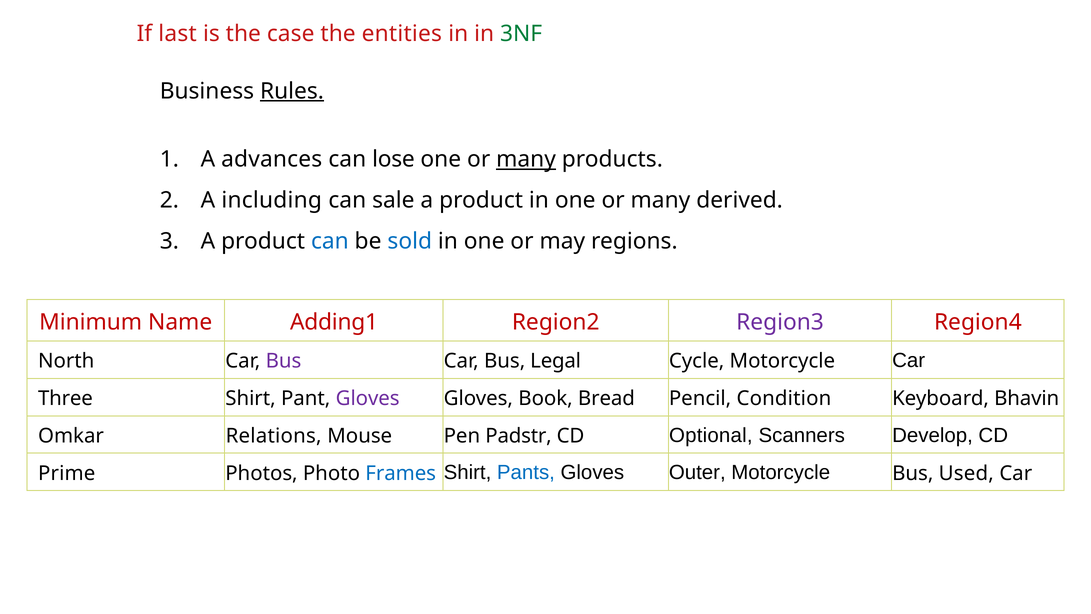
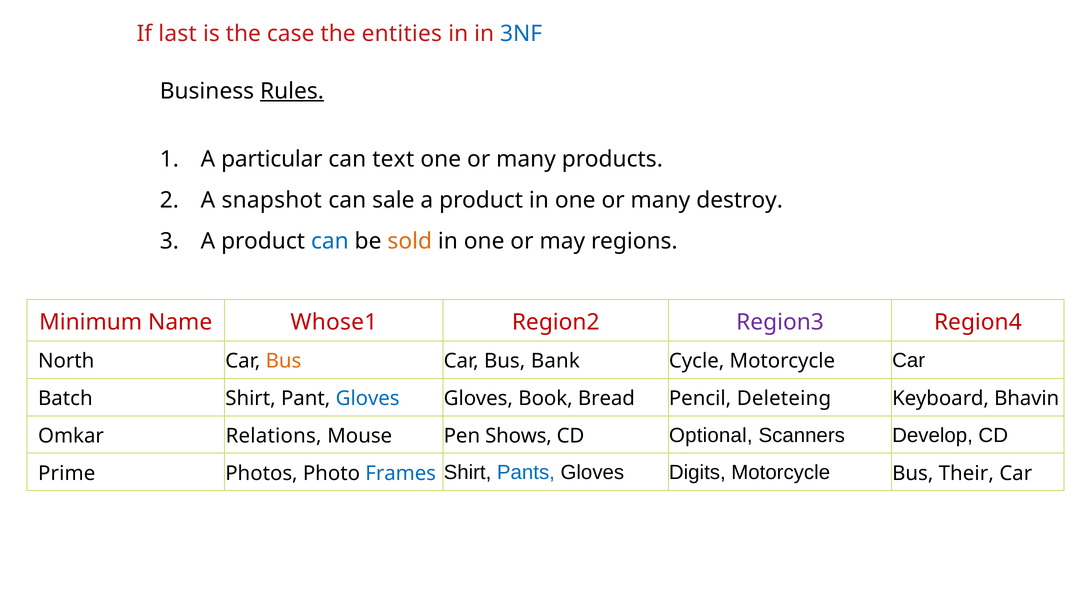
3NF colour: green -> blue
advances: advances -> particular
lose: lose -> text
many at (526, 159) underline: present -> none
including: including -> snapshot
derived: derived -> destroy
sold colour: blue -> orange
Adding1: Adding1 -> Whose1
Bus at (284, 361) colour: purple -> orange
Legal: Legal -> Bank
Three: Three -> Batch
Gloves at (368, 398) colour: purple -> blue
Condition: Condition -> Deleteing
Padstr: Padstr -> Shows
Outer: Outer -> Digits
Used: Used -> Their
